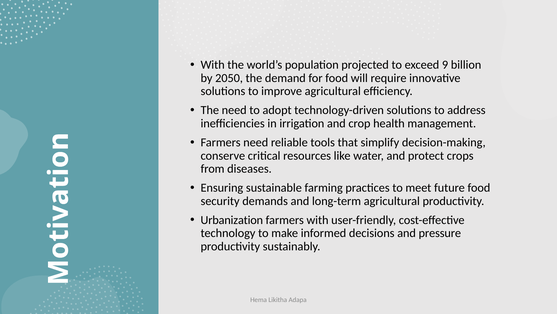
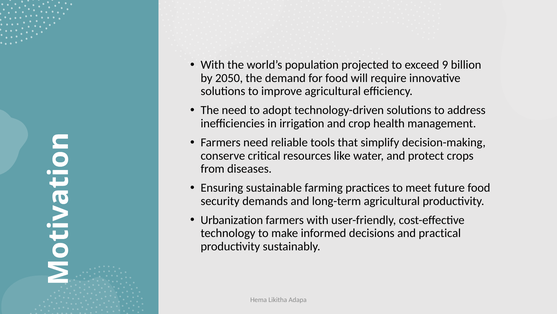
pressure: pressure -> practical
